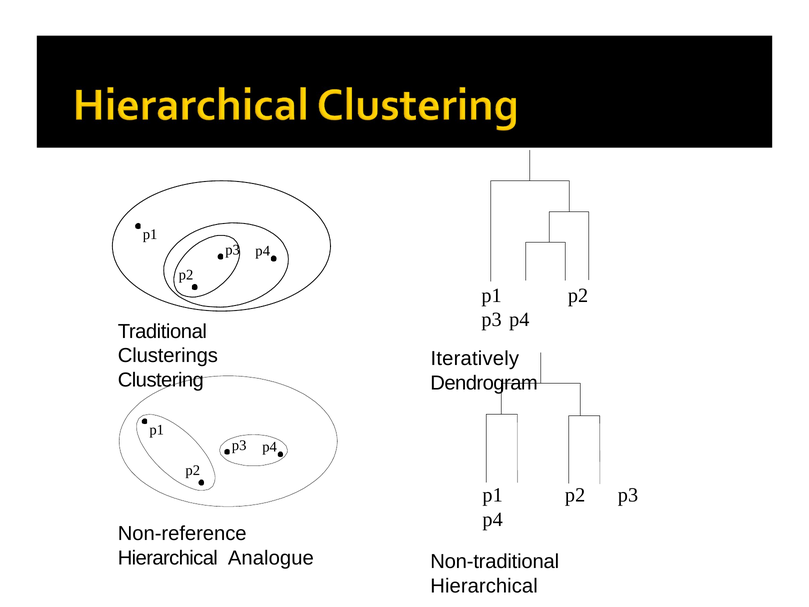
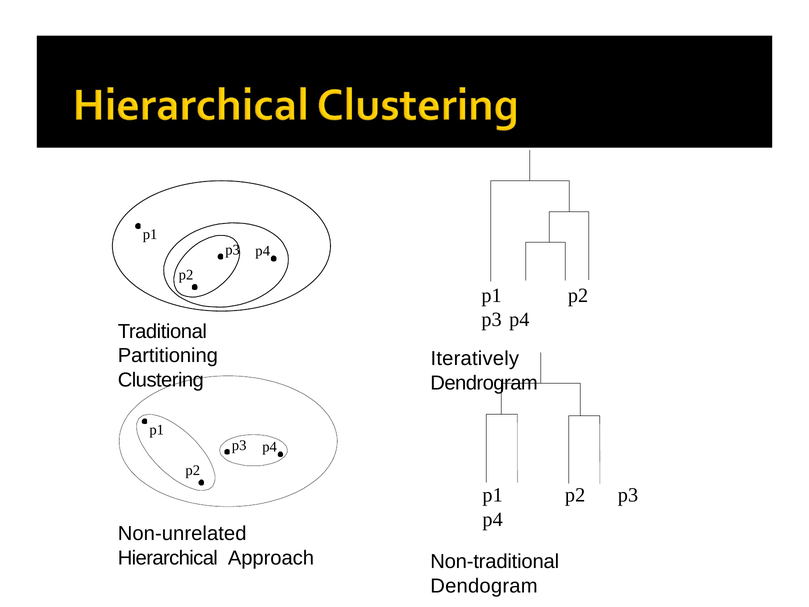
Clusterings: Clusterings -> Partitioning
Non-reference: Non-reference -> Non-unrelated
Analogue: Analogue -> Approach
Hierarchical at (484, 586): Hierarchical -> Dendogram
